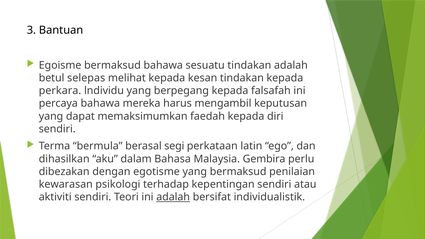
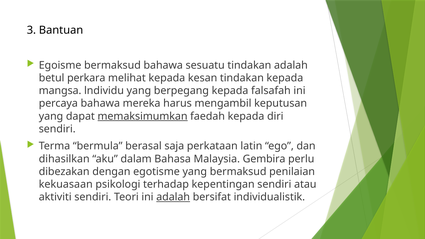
selepas: selepas -> perkara
perkara: perkara -> mangsa
memaksimumkan underline: none -> present
segi: segi -> saja
kewarasan: kewarasan -> kekuasaan
